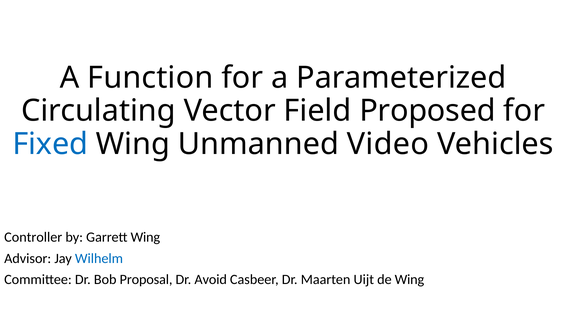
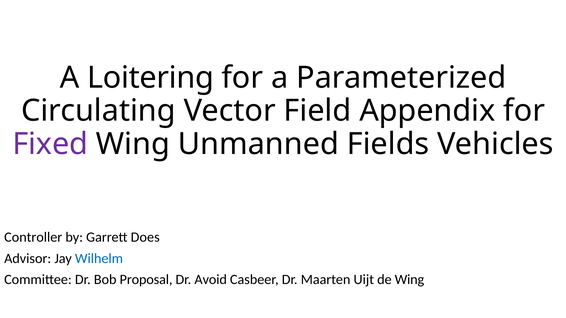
Function: Function -> Loitering
Proposed: Proposed -> Appendix
Fixed colour: blue -> purple
Video: Video -> Fields
Garrett Wing: Wing -> Does
